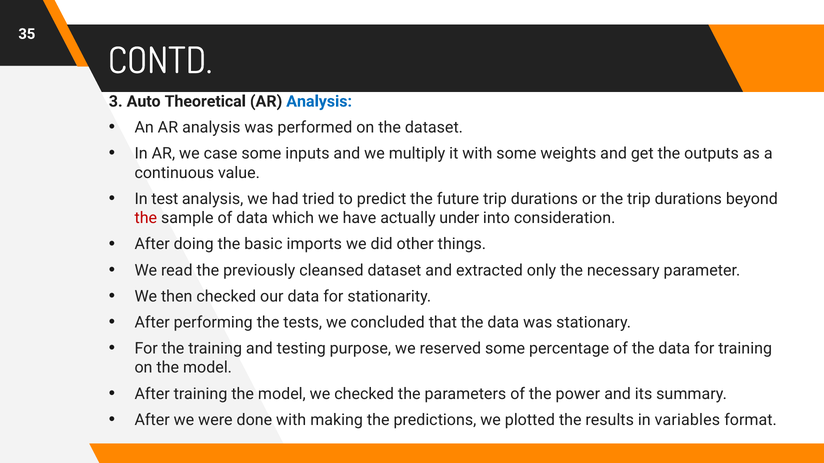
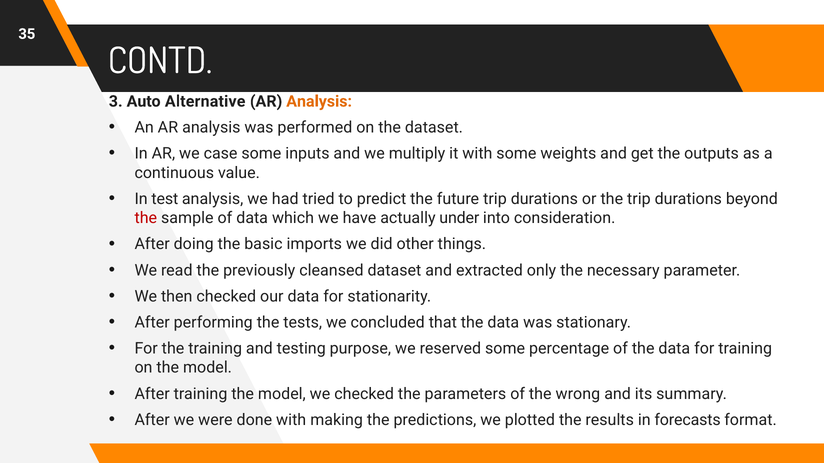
Theoretical: Theoretical -> Alternative
Analysis at (319, 101) colour: blue -> orange
power: power -> wrong
variables: variables -> forecasts
